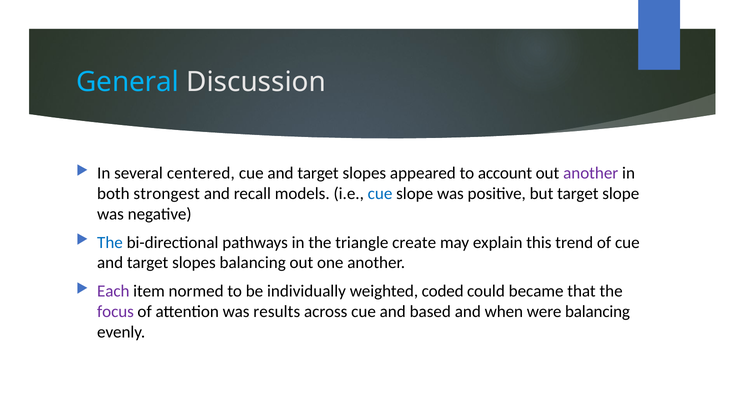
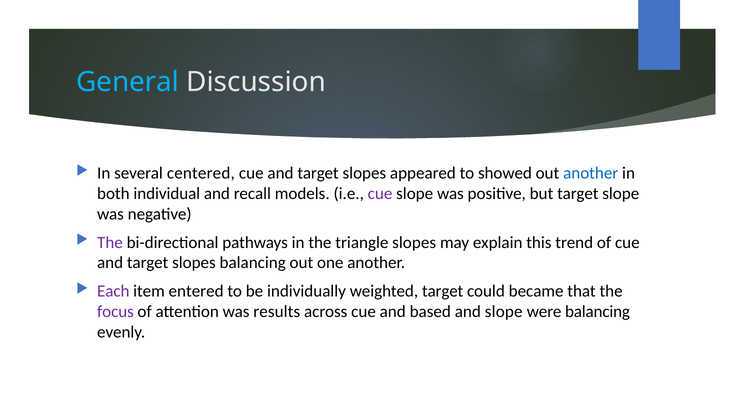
account: account -> showed
another at (591, 173) colour: purple -> blue
strongest: strongest -> individual
cue at (380, 194) colour: blue -> purple
The at (110, 242) colour: blue -> purple
triangle create: create -> slopes
normed: normed -> entered
weighted coded: coded -> target
and when: when -> slope
